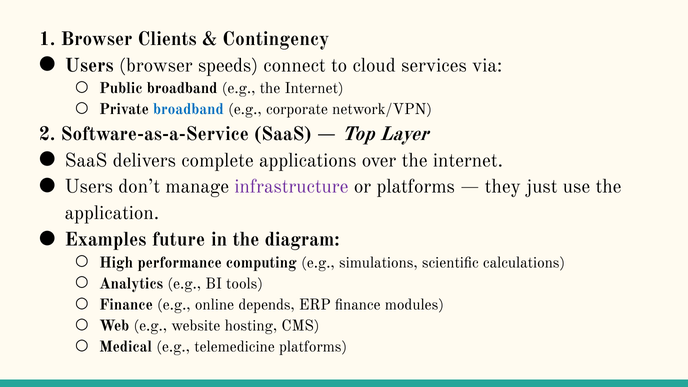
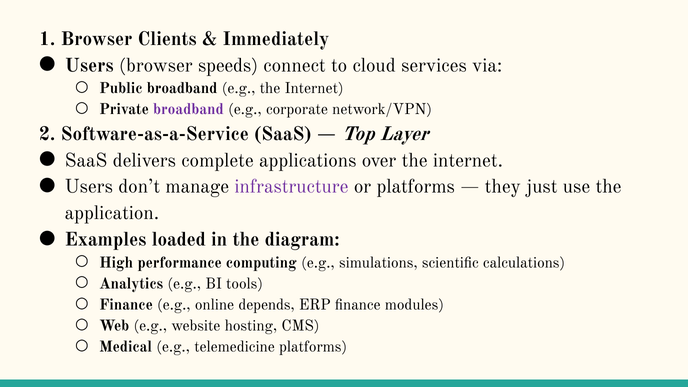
Contingency: Contingency -> Immediately
broadband at (188, 109) colour: blue -> purple
future: future -> loaded
